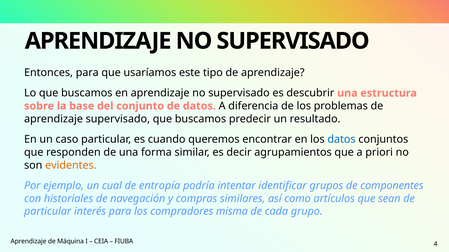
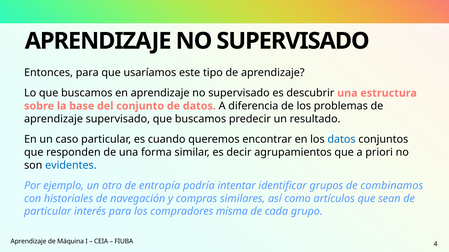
evidentes colour: orange -> blue
cual: cual -> otro
componentes: componentes -> combinamos
